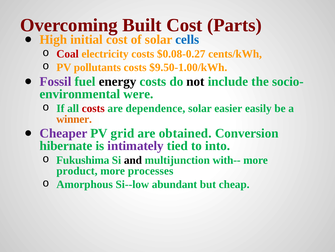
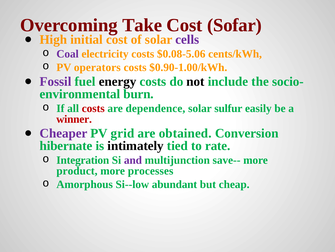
Built: Built -> Take
Parts: Parts -> Sofar
cells colour: blue -> purple
Coal colour: red -> purple
$0.08-0.27: $0.08-0.27 -> $0.08-5.06
pollutants: pollutants -> operators
$9.50-1.00/kWh: $9.50-1.00/kWh -> $0.90-1.00/kWh
were: were -> burn
easier: easier -> sulfur
winner colour: orange -> red
intimately colour: purple -> black
into: into -> rate
Fukushima: Fukushima -> Integration
and colour: black -> purple
with--: with-- -> save--
